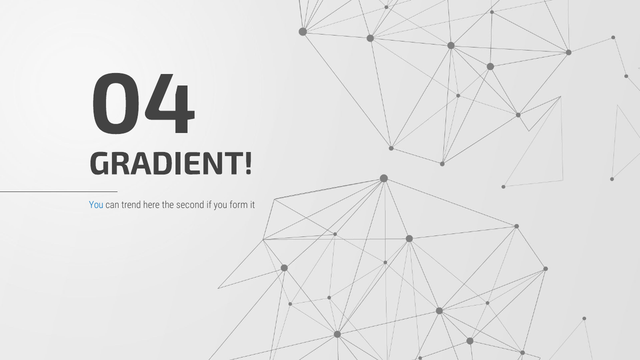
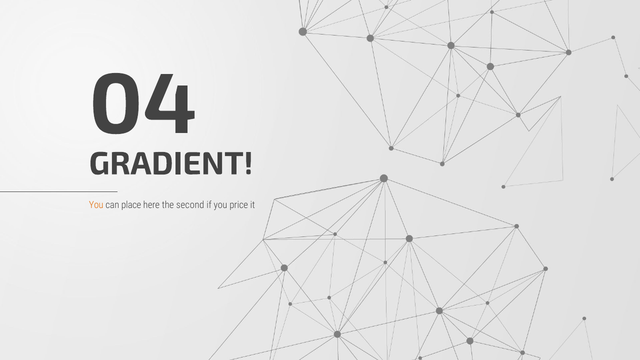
You at (96, 205) colour: blue -> orange
trend: trend -> place
form: form -> price
